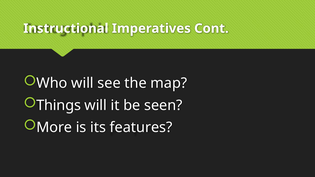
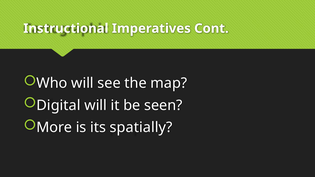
Things: Things -> Digital
features: features -> spatially
